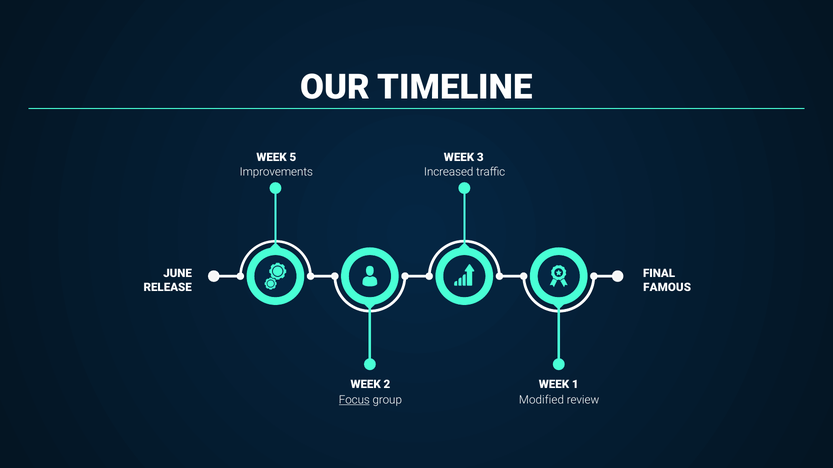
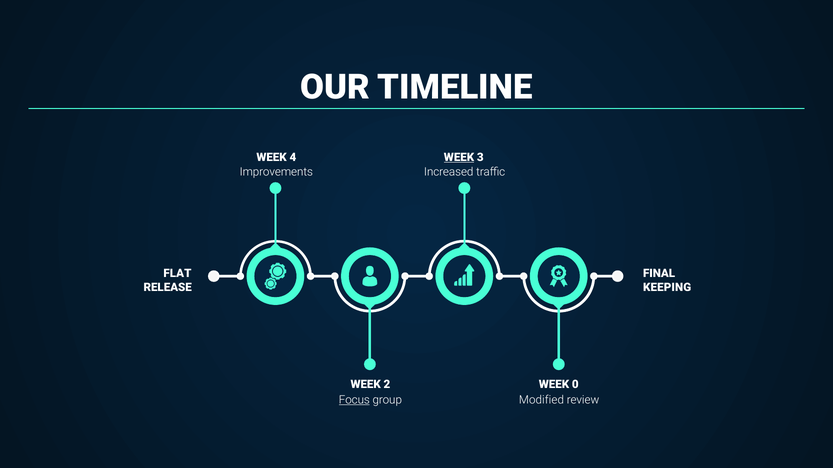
5: 5 -> 4
WEEK at (459, 157) underline: none -> present
JUNE: JUNE -> FLAT
FAMOUS: FAMOUS -> KEEPING
1: 1 -> 0
